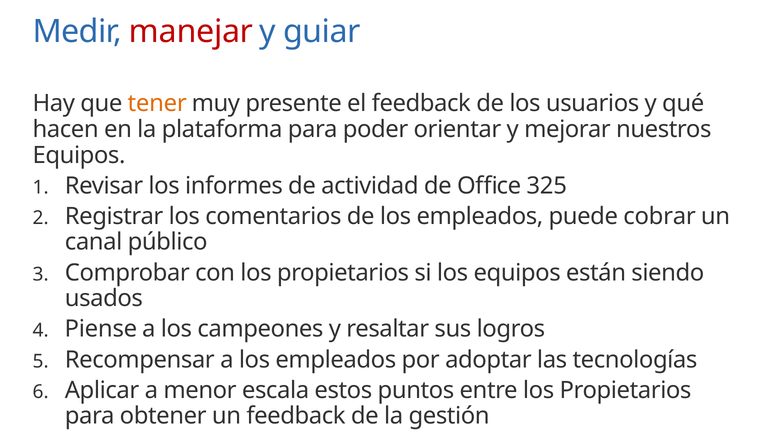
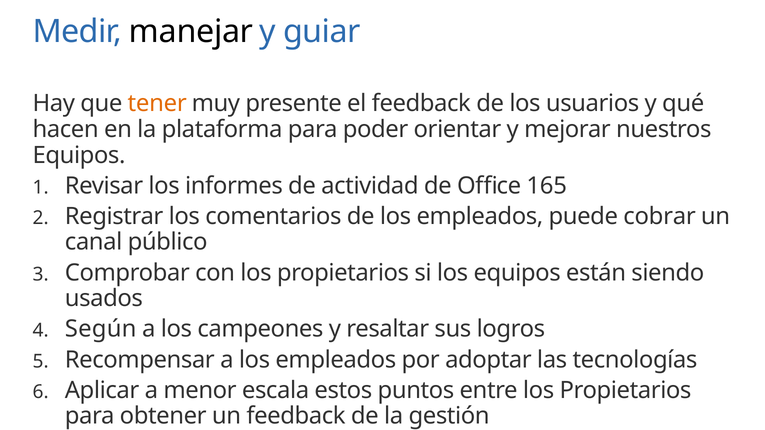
manejar colour: red -> black
325: 325 -> 165
Piense: Piense -> Según
